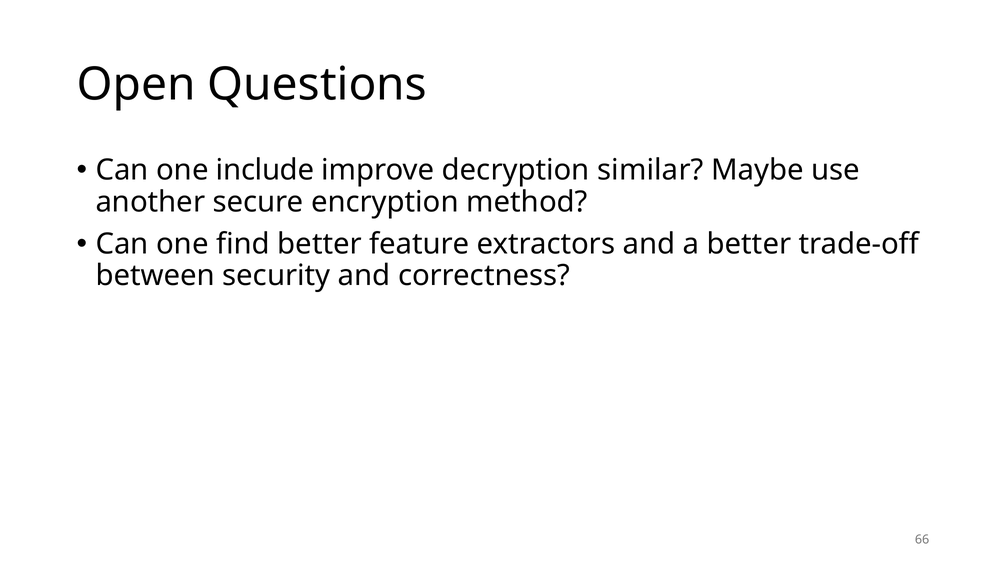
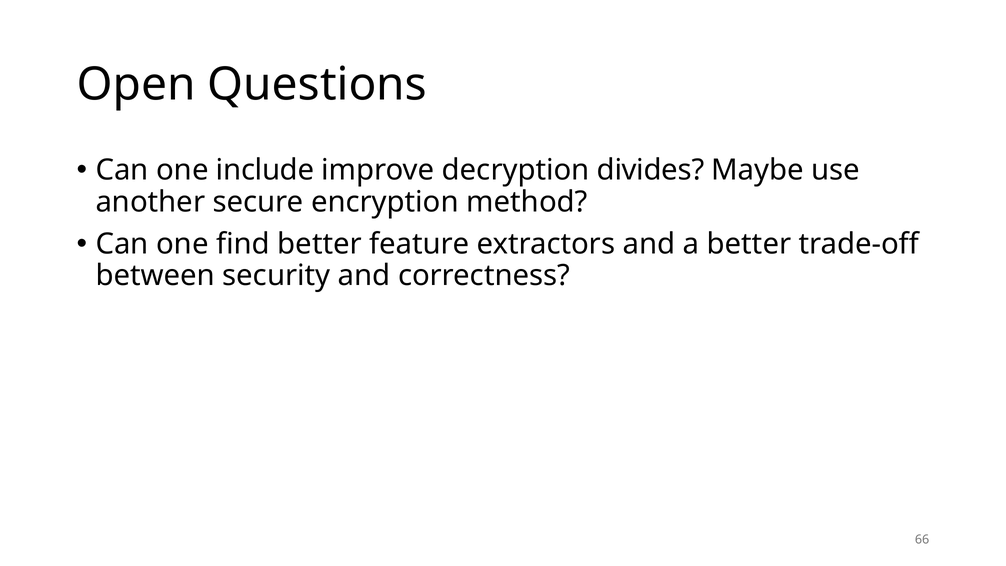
similar: similar -> divides
